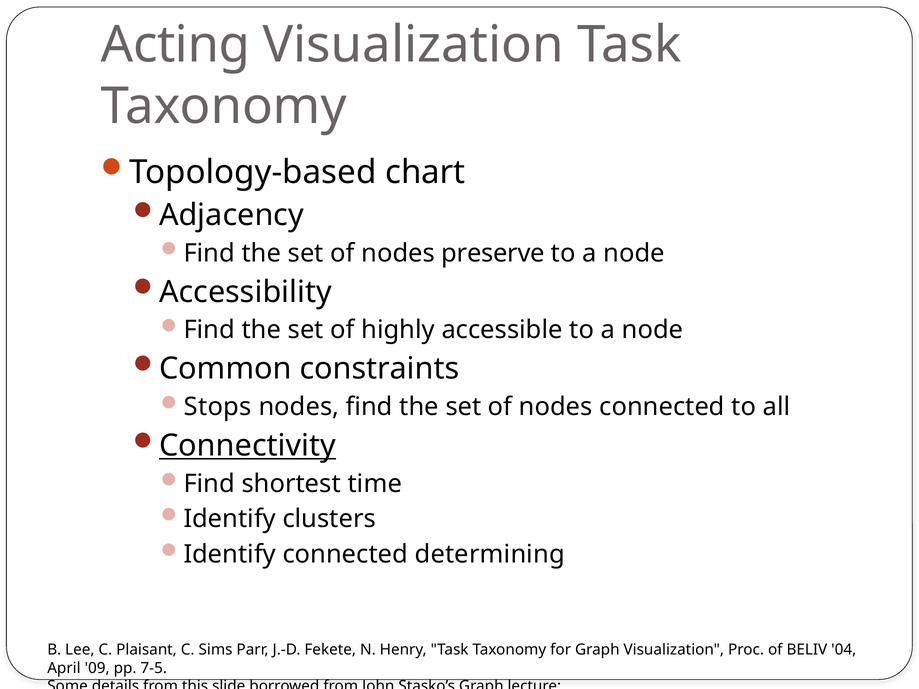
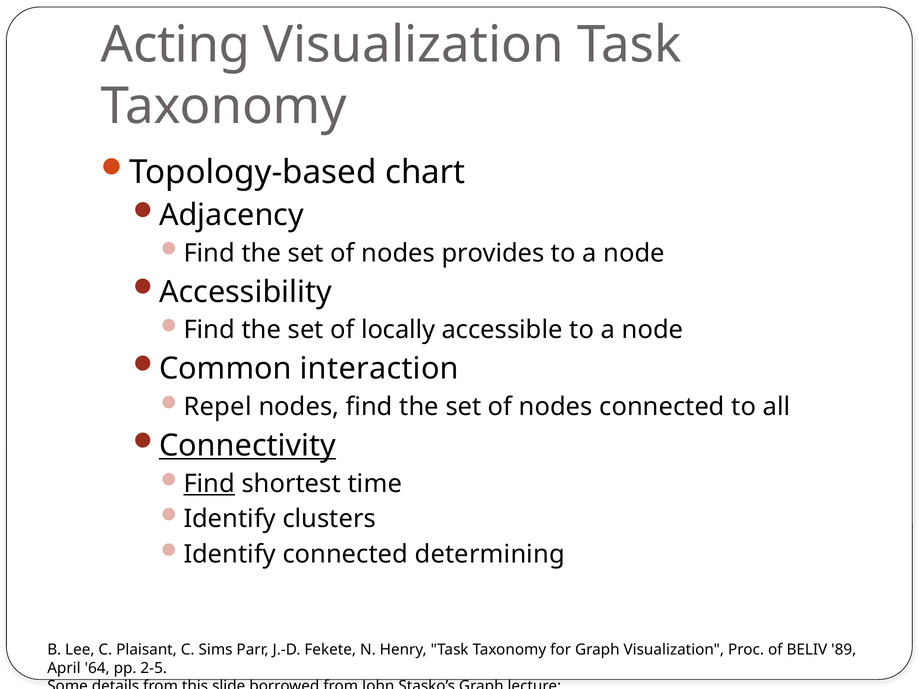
preserve: preserve -> provides
highly: highly -> locally
constraints: constraints -> interaction
Stops: Stops -> Repel
Find at (209, 484) underline: none -> present
04: 04 -> 89
09: 09 -> 64
7-5: 7-5 -> 2-5
